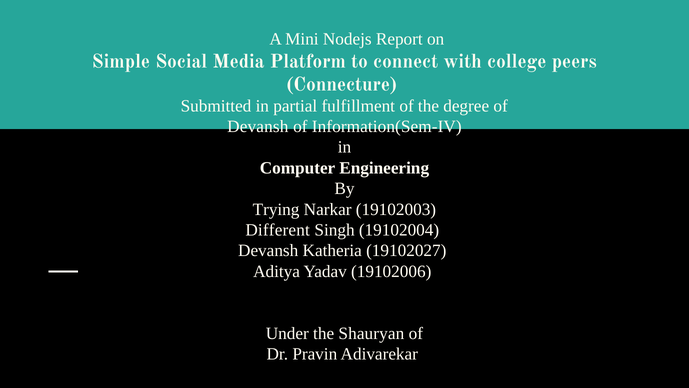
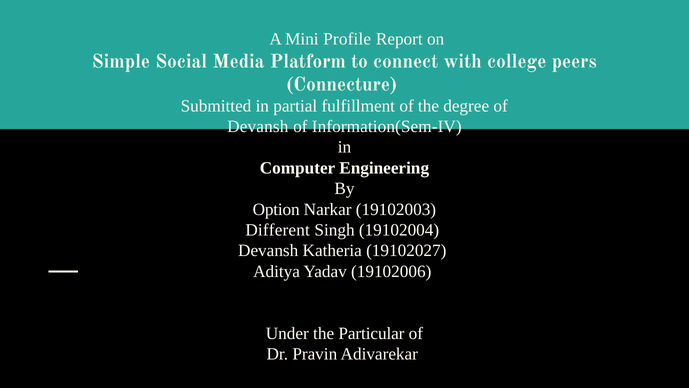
Nodejs: Nodejs -> Profile
Trying: Trying -> Option
Shauryan: Shauryan -> Particular
